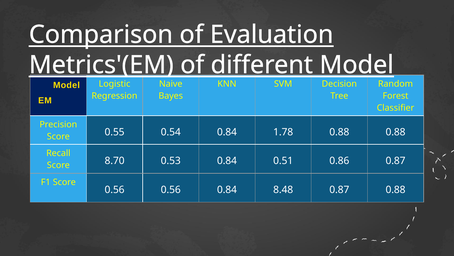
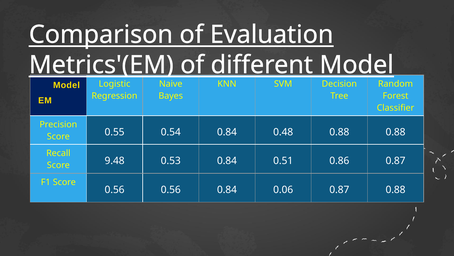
1.78: 1.78 -> 0.48
8.70: 8.70 -> 9.48
8.48: 8.48 -> 0.06
